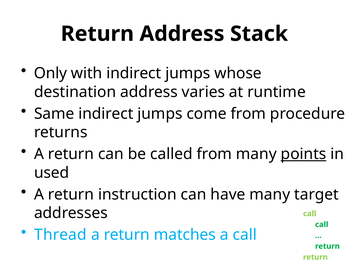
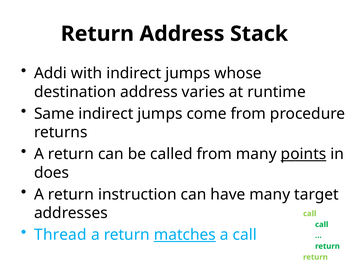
Only: Only -> Addi
used: used -> does
matches underline: none -> present
